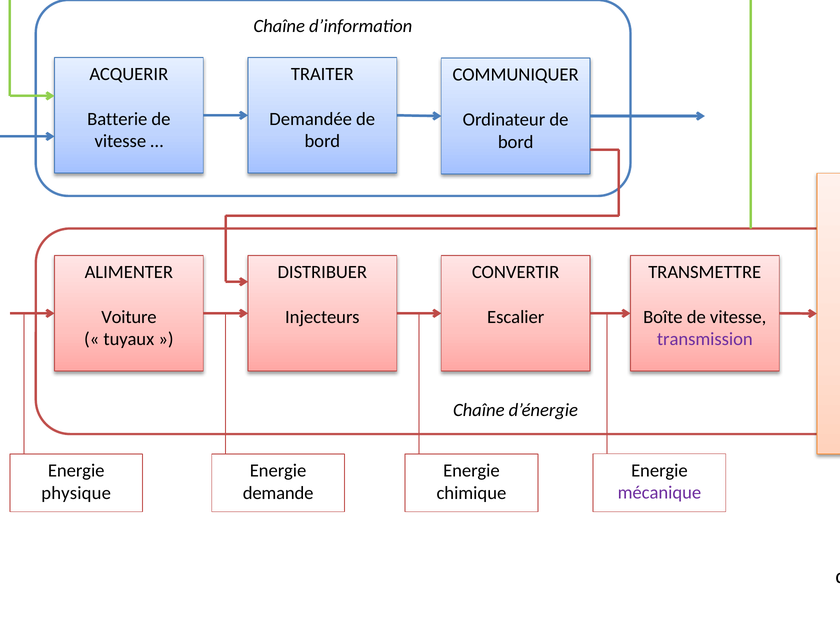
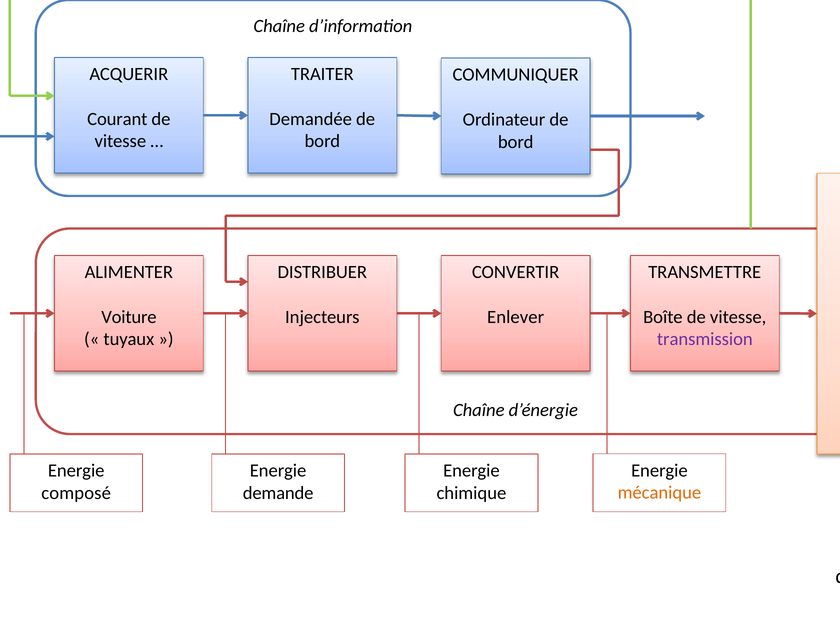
Batterie: Batterie -> Courant
Escalier: Escalier -> Enlever
physique: physique -> composé
mécanique colour: purple -> orange
